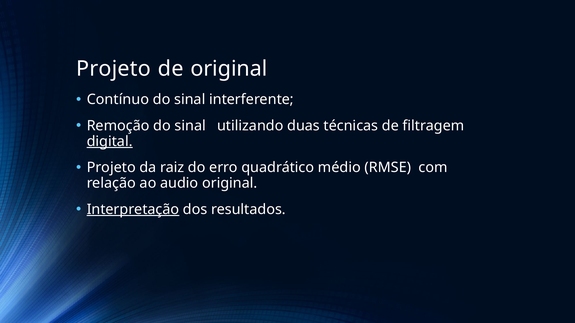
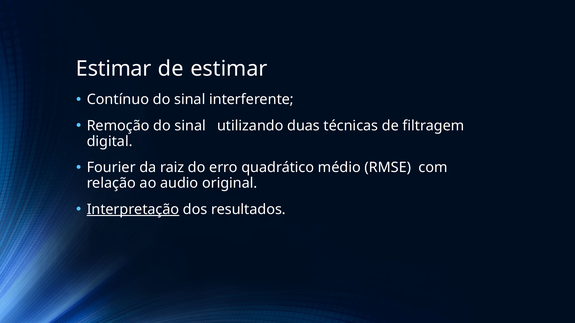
Projeto at (113, 69): Projeto -> Estimar
de original: original -> estimar
digital underline: present -> none
Projeto at (111, 168): Projeto -> Fourier
